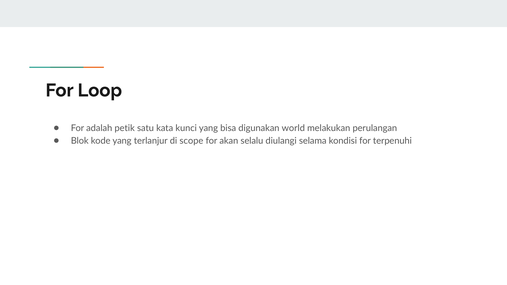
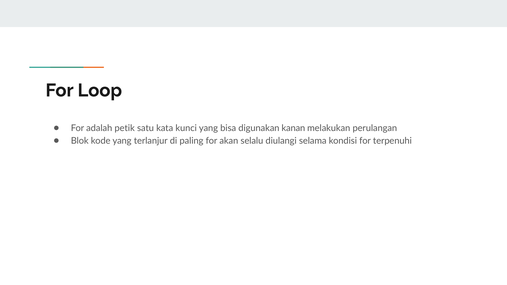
world: world -> kanan
scope: scope -> paling
